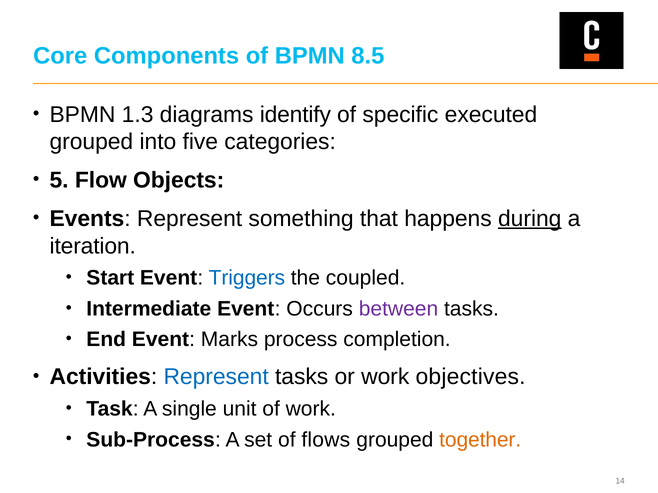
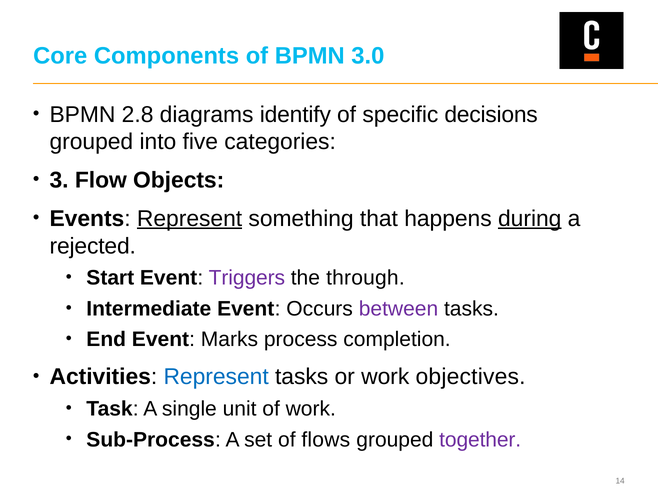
8.5: 8.5 -> 3.0
1.3: 1.3 -> 2.8
executed: executed -> decisions
5: 5 -> 3
Represent at (190, 219) underline: none -> present
iteration: iteration -> rejected
Triggers colour: blue -> purple
coupled: coupled -> through
together colour: orange -> purple
